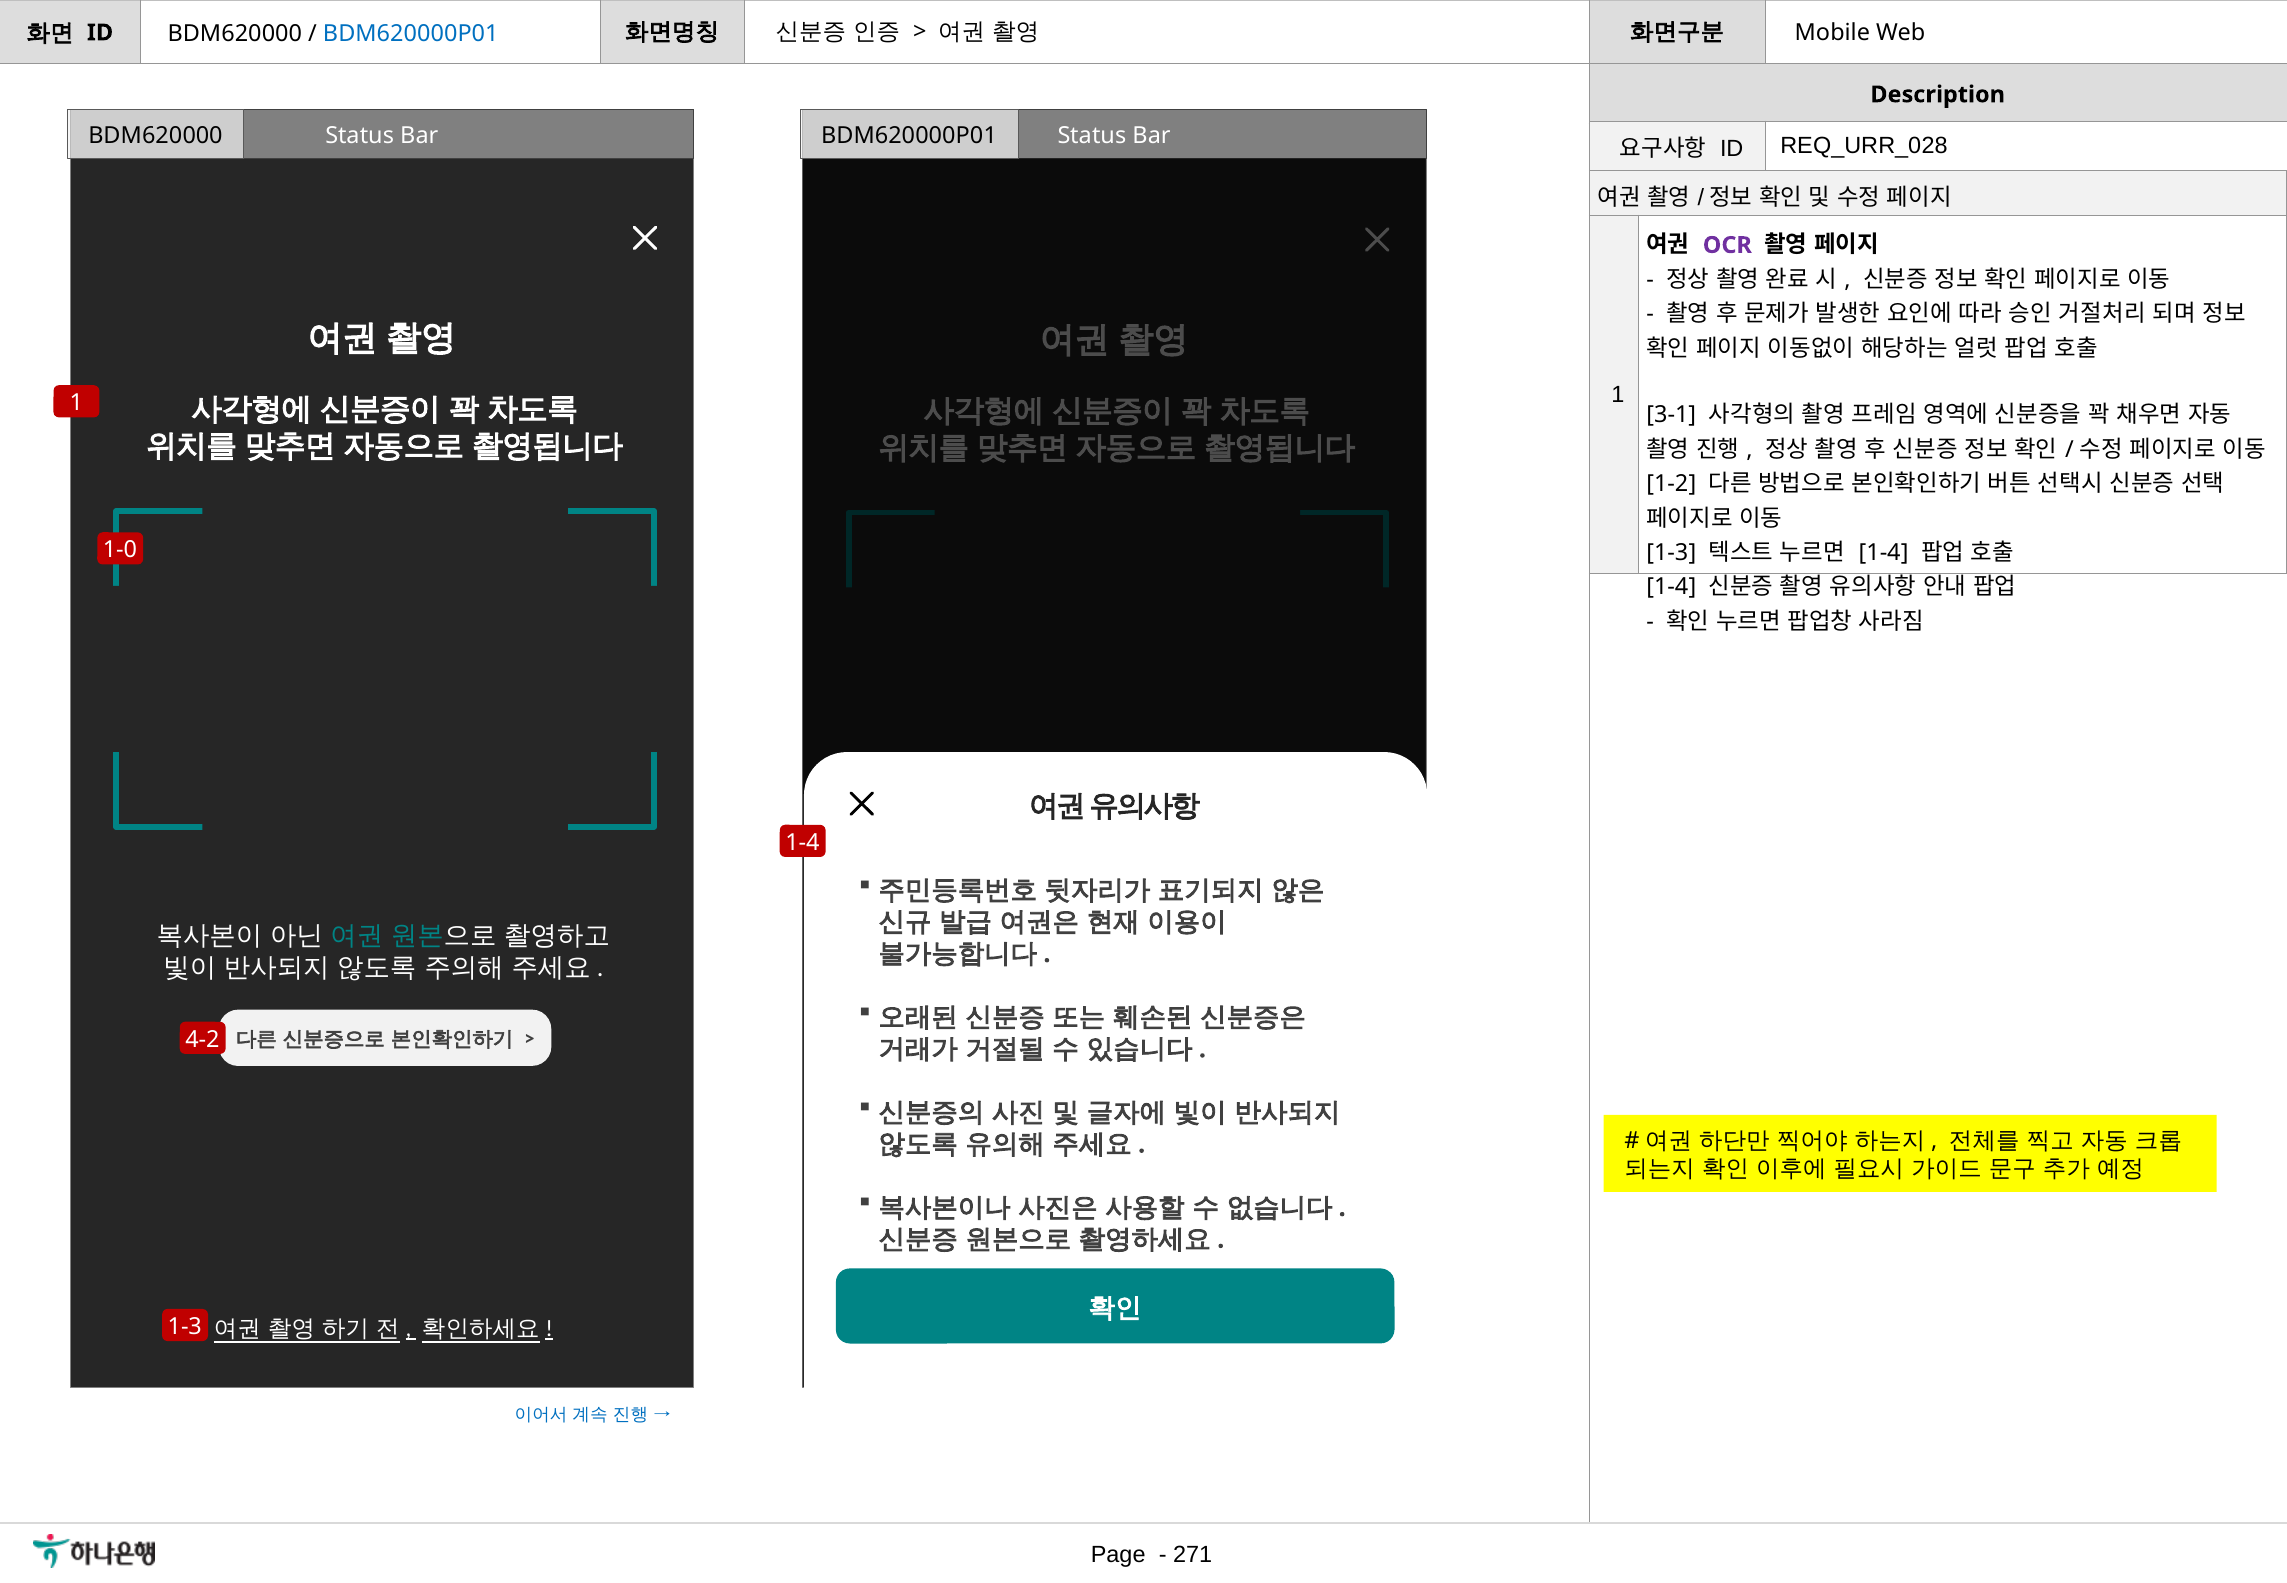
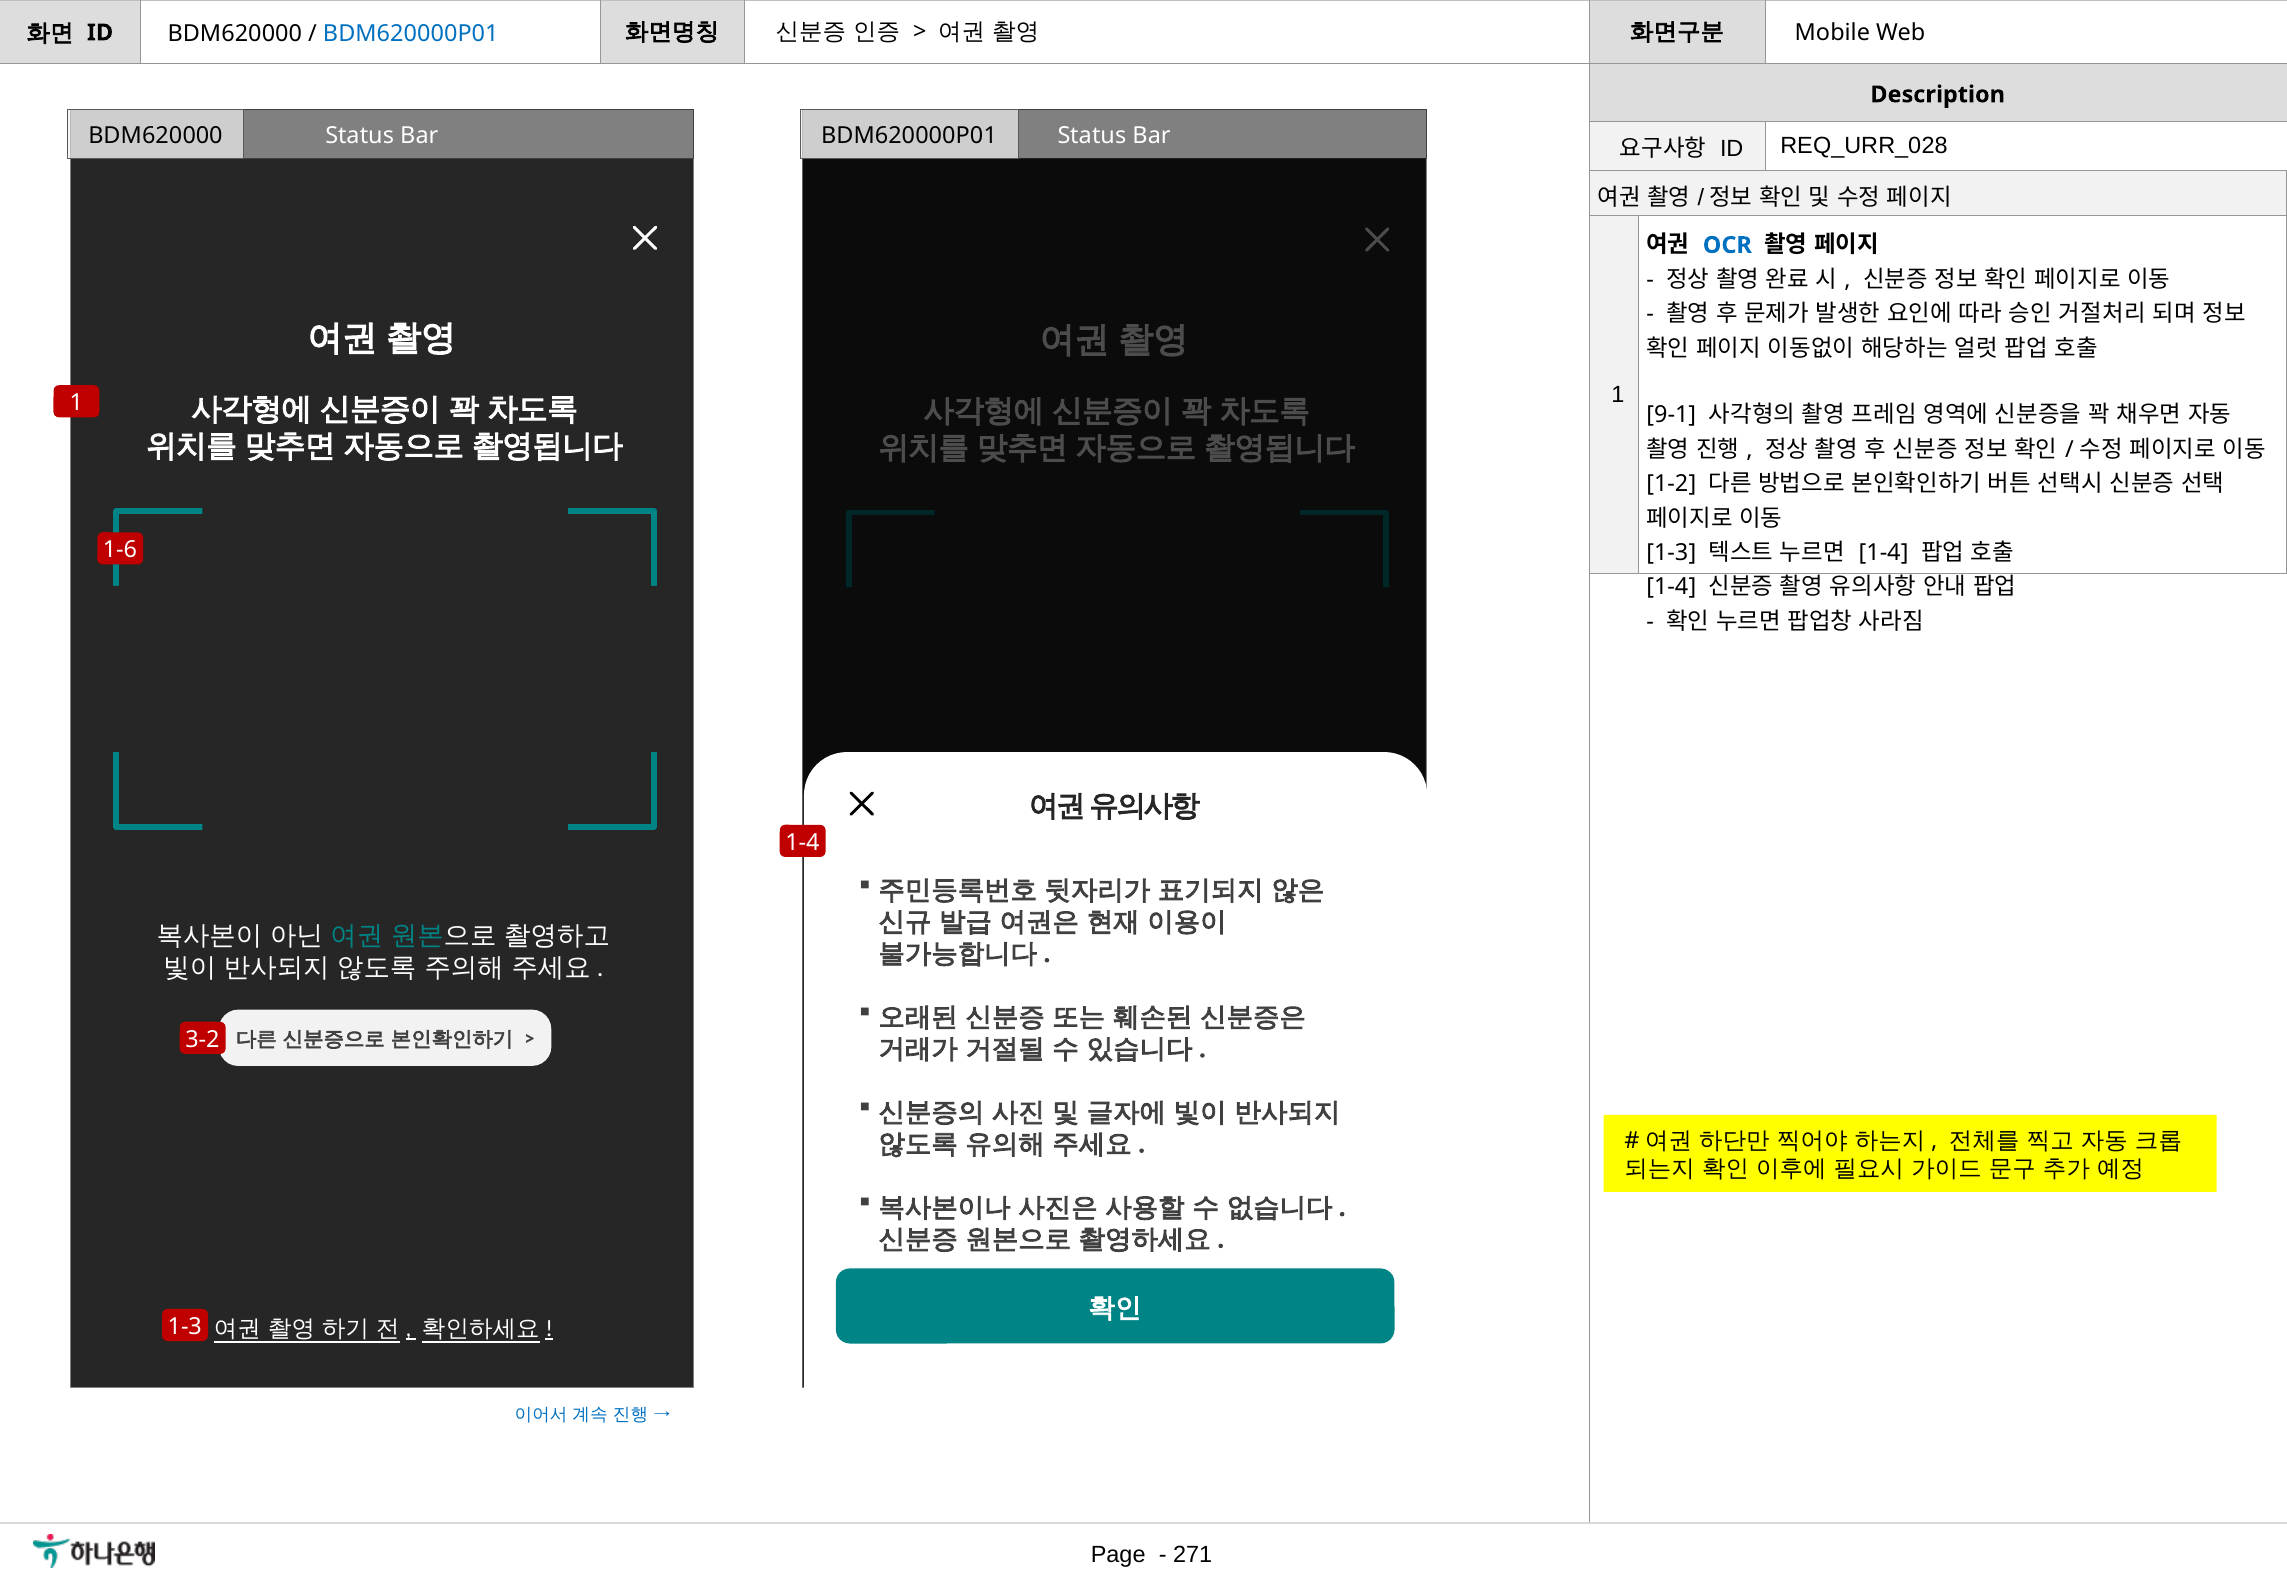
OCR colour: purple -> blue
3-1: 3-1 -> 9-1
1-0: 1-0 -> 1-6
4-2: 4-2 -> 3-2
